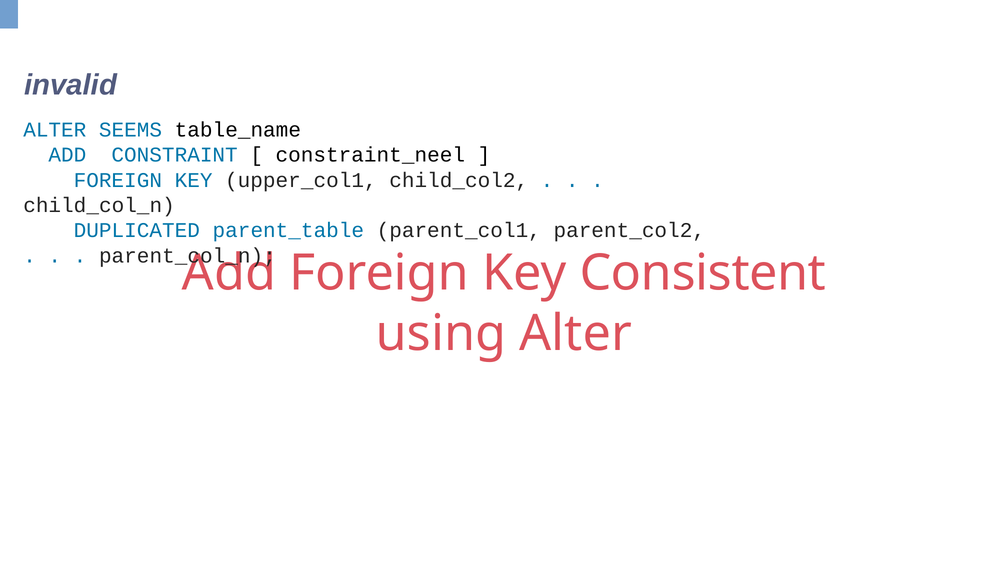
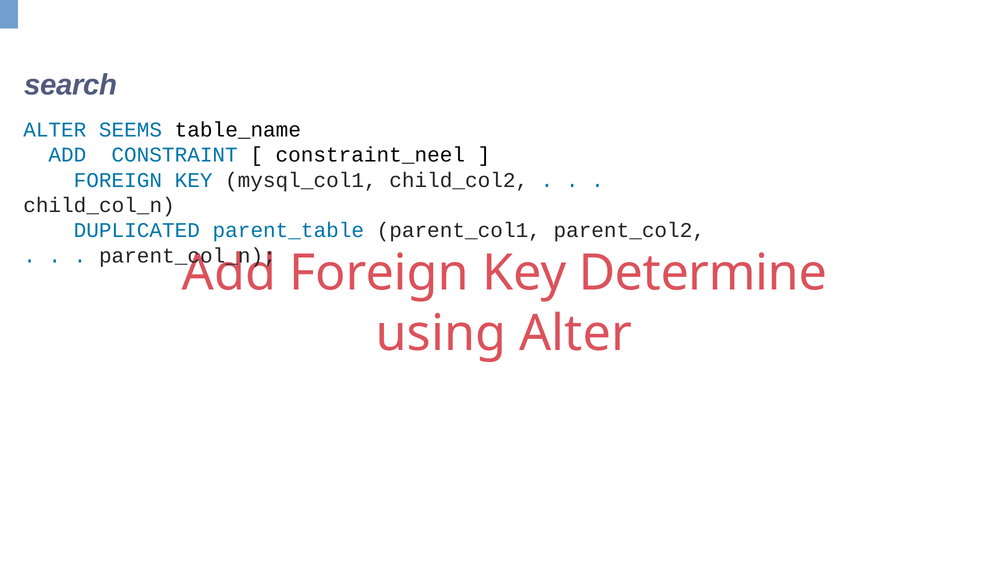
invalid: invalid -> search
upper_col1: upper_col1 -> mysql_col1
Consistent: Consistent -> Determine
